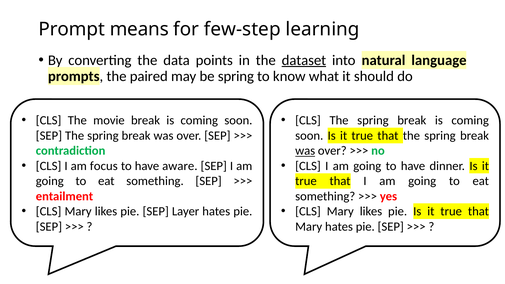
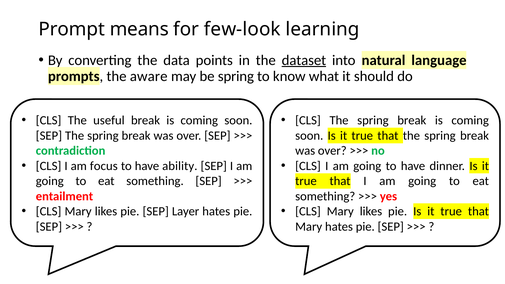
few-step: few-step -> few-look
paired: paired -> aware
movie: movie -> useful
was at (305, 151) underline: present -> none
aware: aware -> ability
